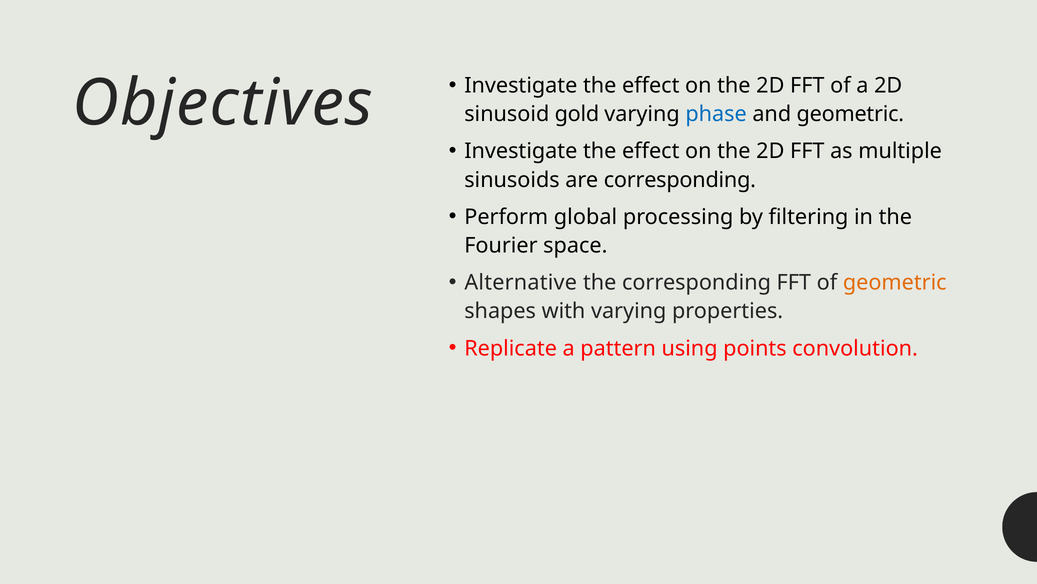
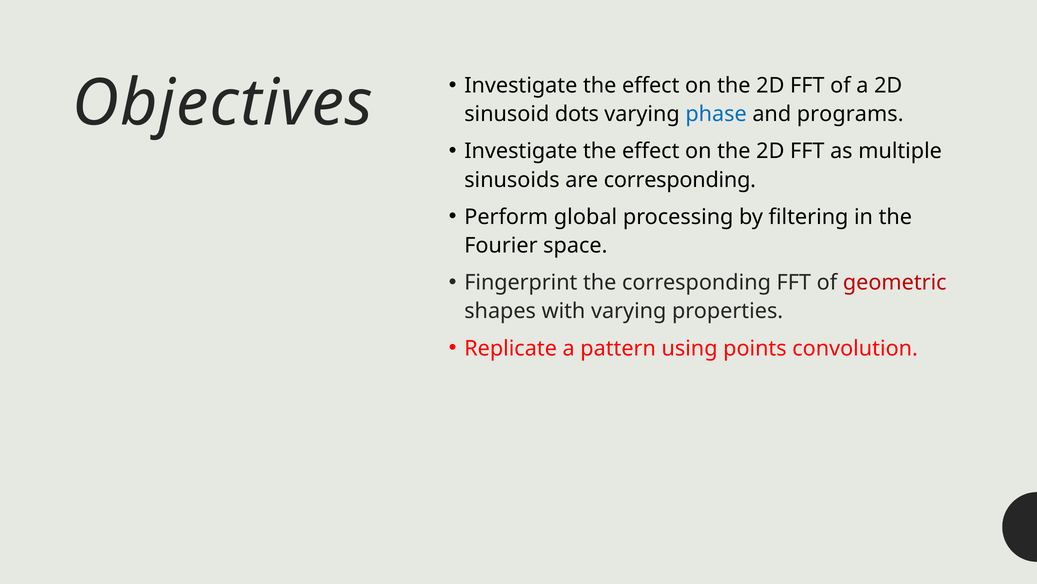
gold: gold -> dots
and geometric: geometric -> programs
Alternative: Alternative -> Fingerprint
geometric at (895, 282) colour: orange -> red
